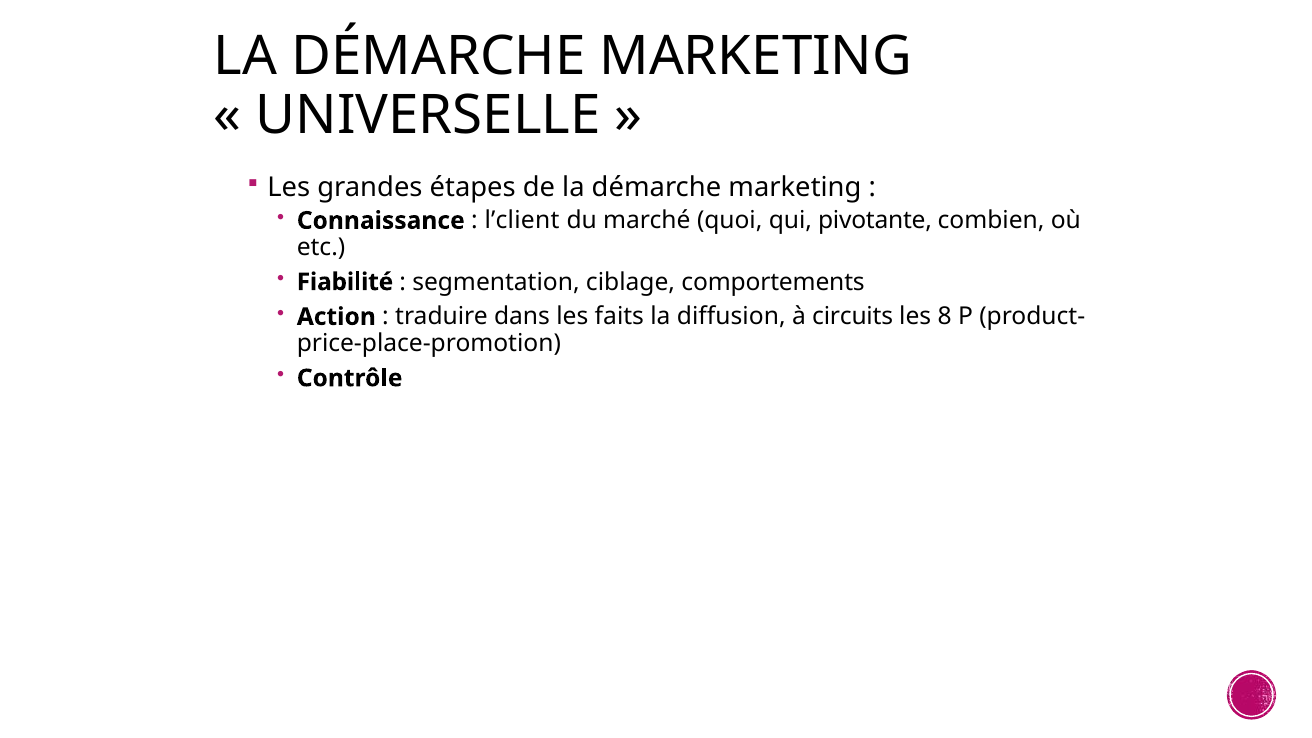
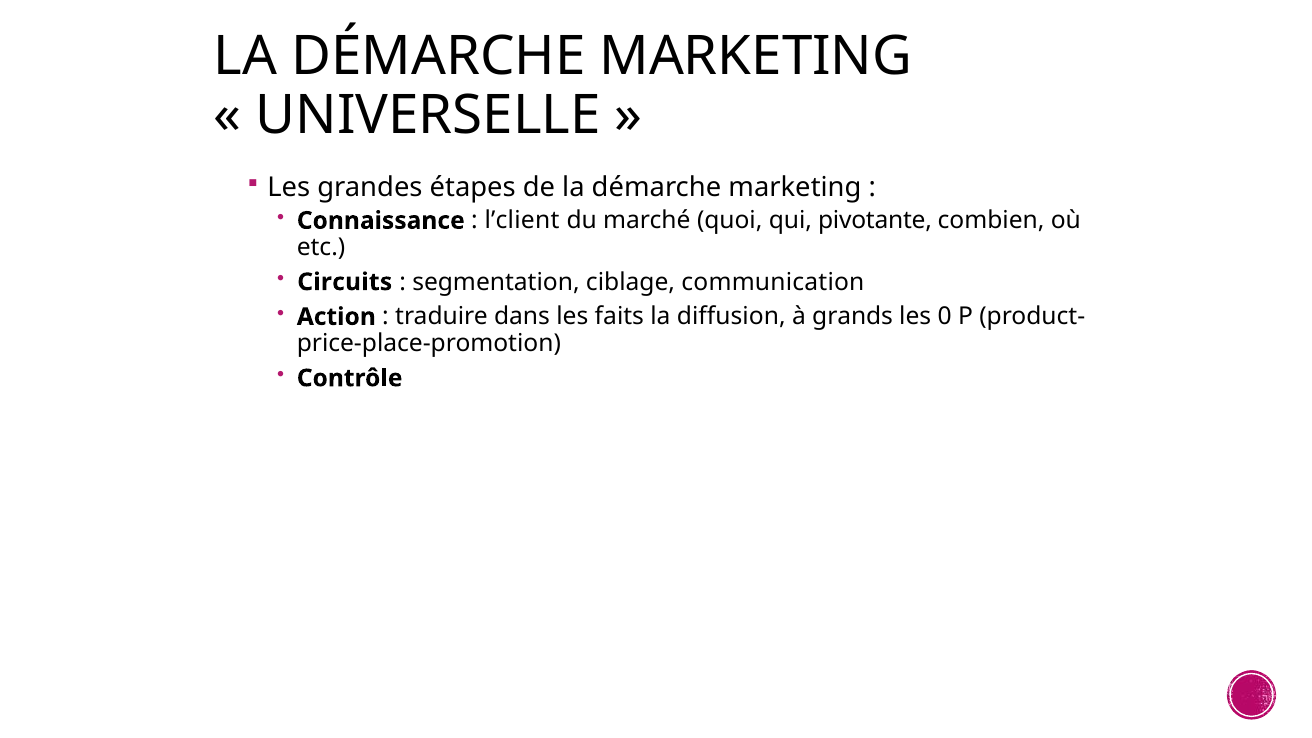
Fiabilité: Fiabilité -> Circuits
comportements: comportements -> communication
circuits: circuits -> grands
8: 8 -> 0
